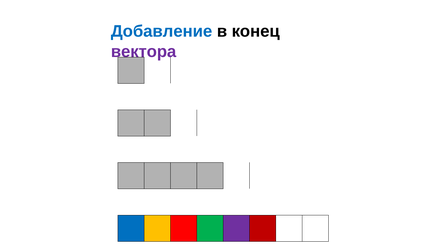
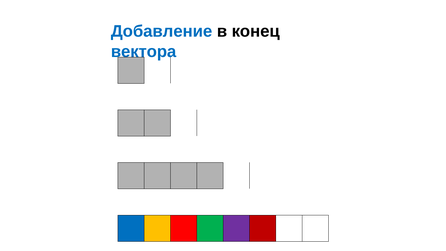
вектора colour: purple -> blue
